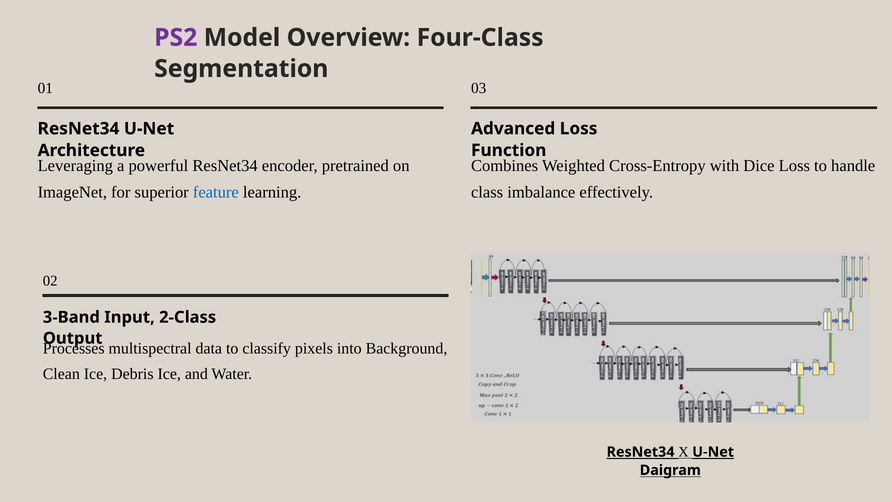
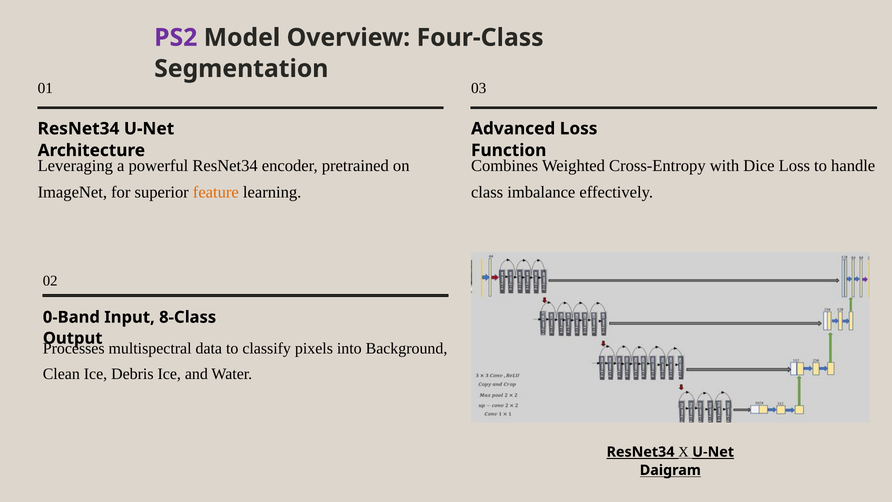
feature colour: blue -> orange
3-Band: 3-Band -> 0-Band
2-Class: 2-Class -> 8-Class
